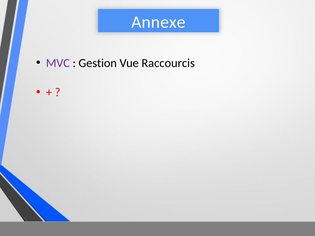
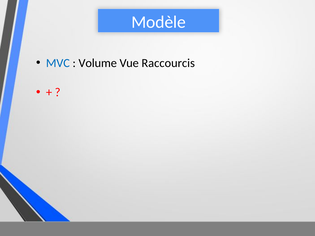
Annexe: Annexe -> Modèle
MVC colour: purple -> blue
Gestion: Gestion -> Volume
